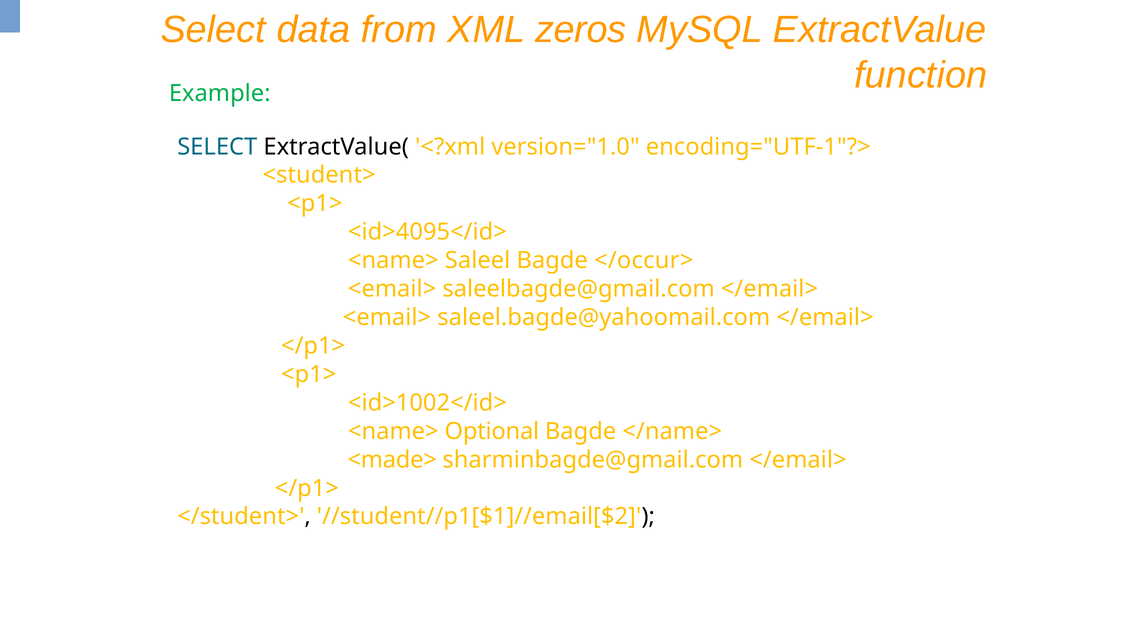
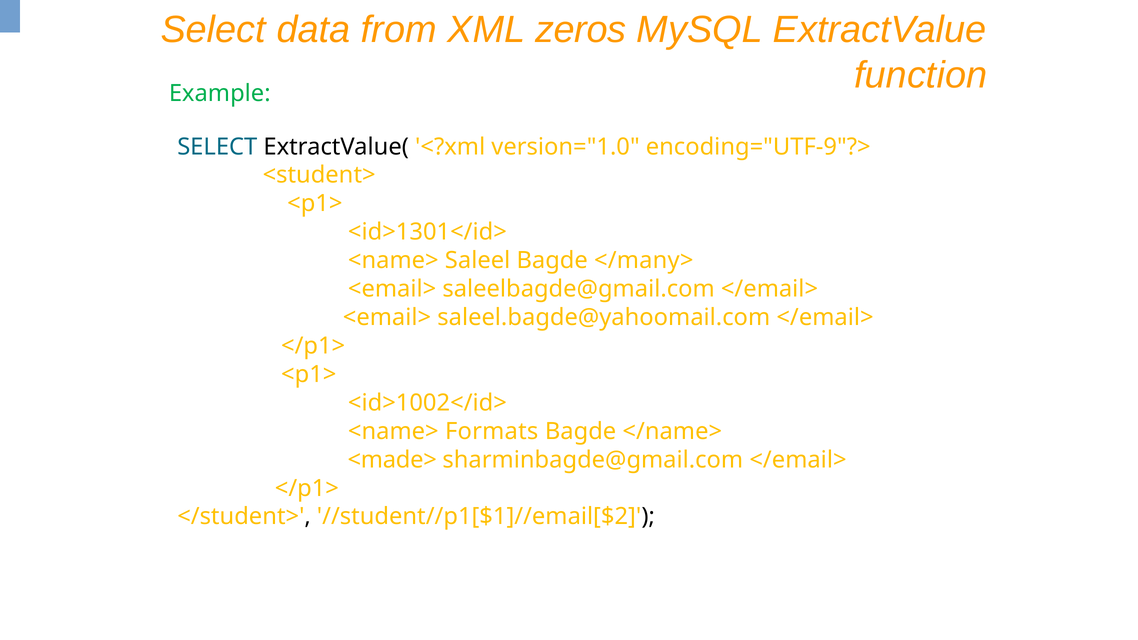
encoding="UTF-1"?>: encoding="UTF-1"?> -> encoding="UTF-9"?>
<id>4095</id>: <id>4095</id> -> <id>1301</id>
</occur>: </occur> -> </many>
Optional: Optional -> Formats
